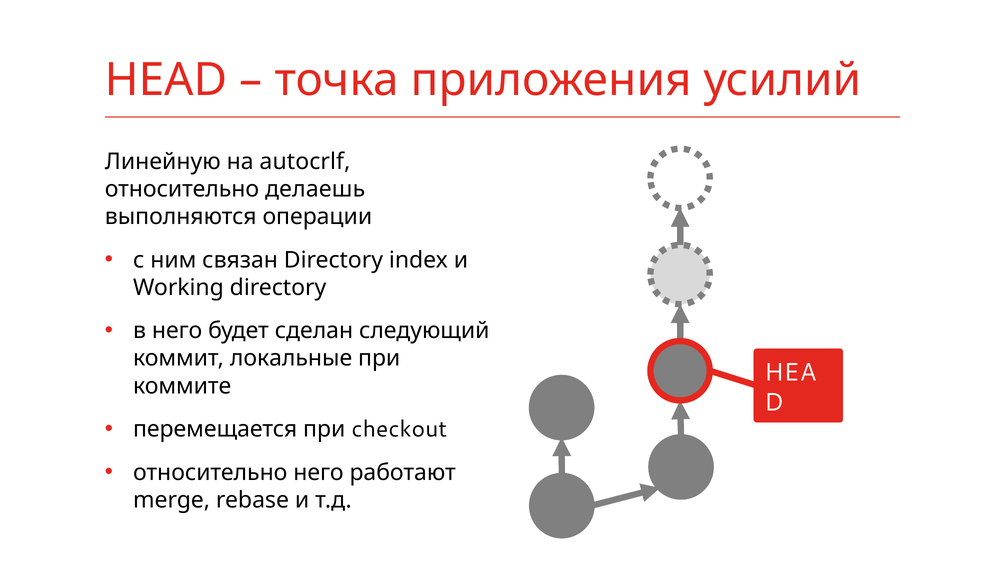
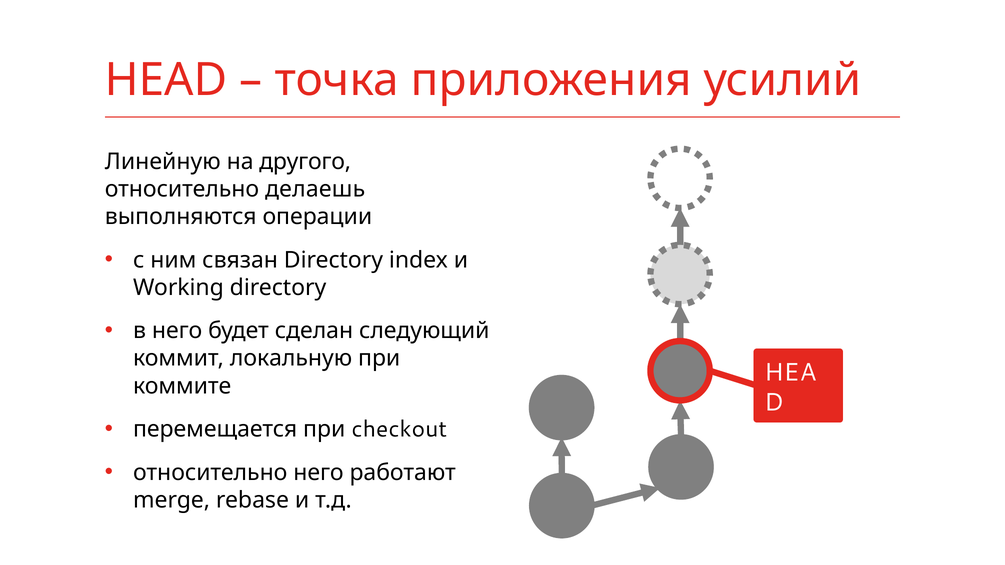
autocrlf: autocrlf -> другого
локальные: локальные -> локальную
